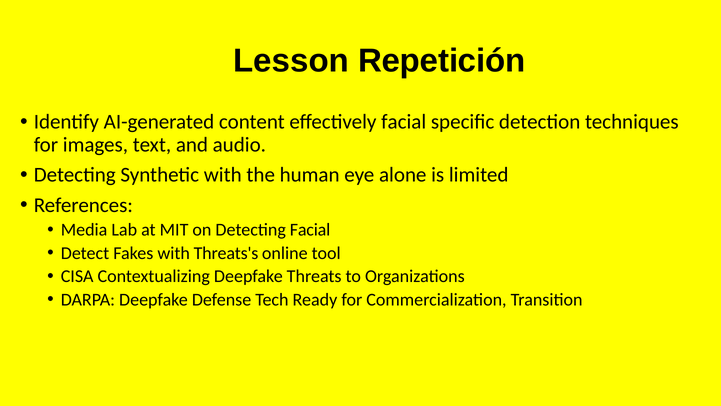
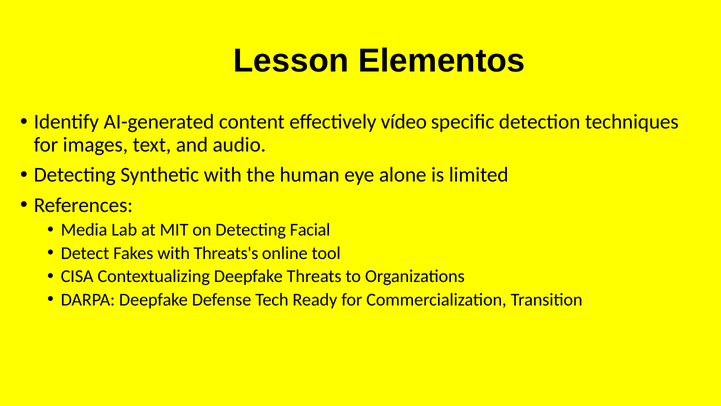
Repetición: Repetición -> Elementos
effectively facial: facial -> vídeo
